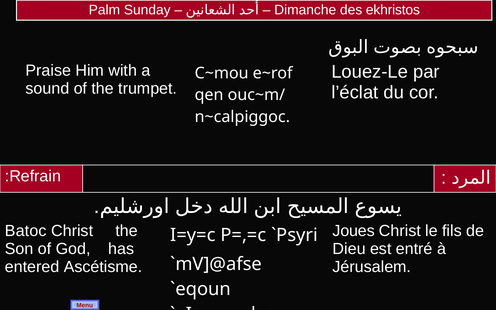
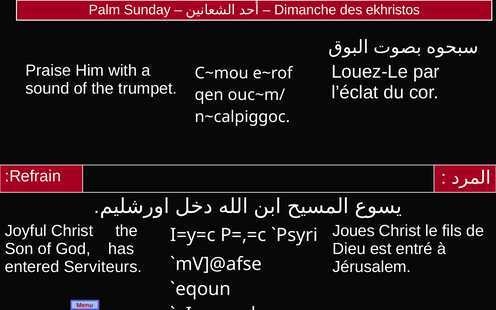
Batoc: Batoc -> Joyful
Ascétisme: Ascétisme -> Serviteurs
